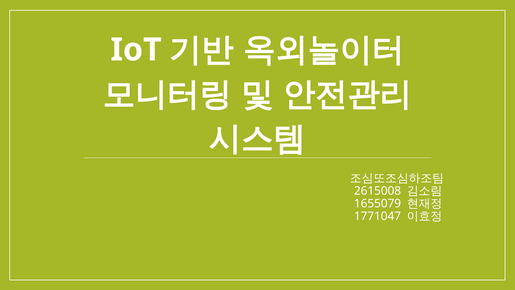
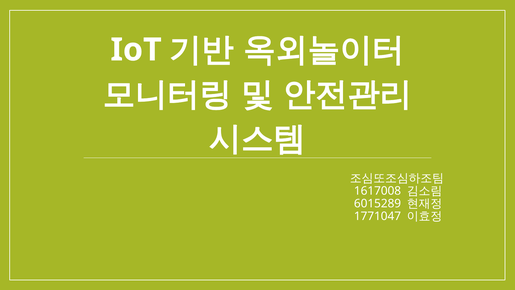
2615008: 2615008 -> 1617008
1655079: 1655079 -> 6015289
